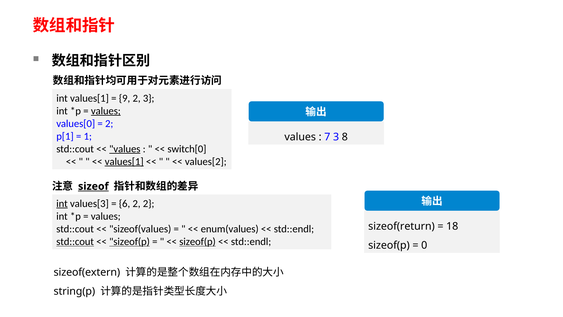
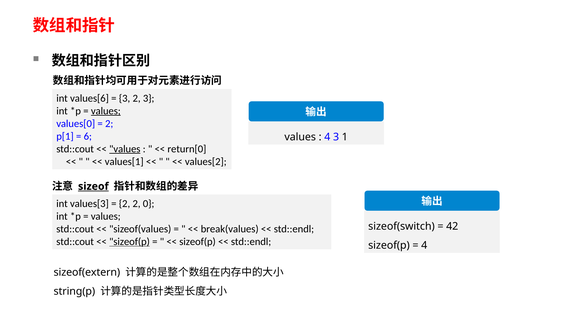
int values[1: values[1 -> values[6
9 at (125, 98): 9 -> 3
1: 1 -> 6
7 at (327, 137): 7 -> 4
8: 8 -> 1
switch[0: switch[0 -> return[0
values[1 at (124, 161) underline: present -> none
int at (62, 203) underline: present -> none
6 at (124, 203): 6 -> 2
2 2: 2 -> 0
sizeof(return: sizeof(return -> sizeof(switch
18: 18 -> 42
enum(values: enum(values -> break(values
std::cout at (75, 241) underline: present -> none
sizeof(p at (198, 241) underline: present -> none
0 at (424, 245): 0 -> 4
